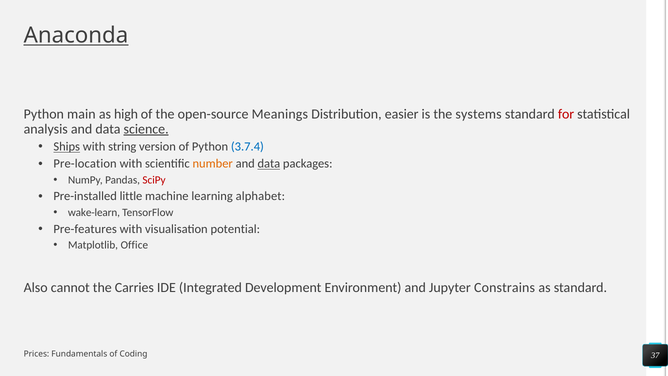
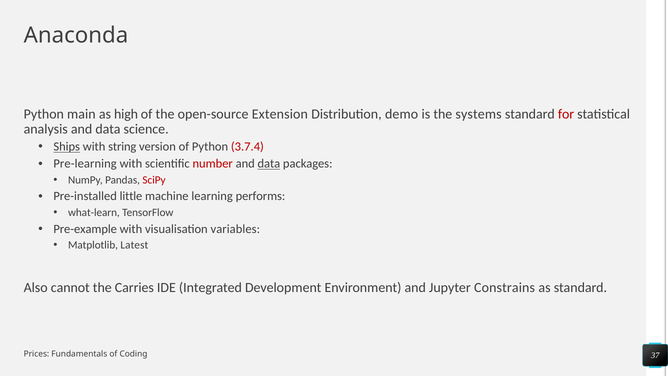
Anaconda underline: present -> none
Meanings: Meanings -> Extension
easier: easier -> demo
science underline: present -> none
3.7.4 colour: blue -> red
Pre-location: Pre-location -> Pre-learning
number colour: orange -> red
alphabet: alphabet -> performs
wake-learn: wake-learn -> what-learn
Pre-features: Pre-features -> Pre-example
potential: potential -> variables
Office: Office -> Latest
